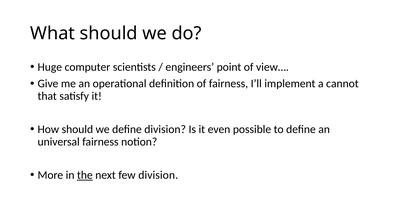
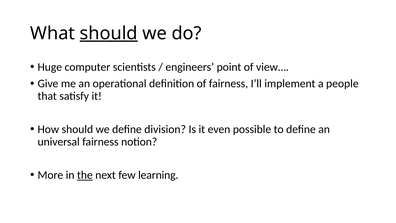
should at (109, 33) underline: none -> present
cannot: cannot -> people
few division: division -> learning
